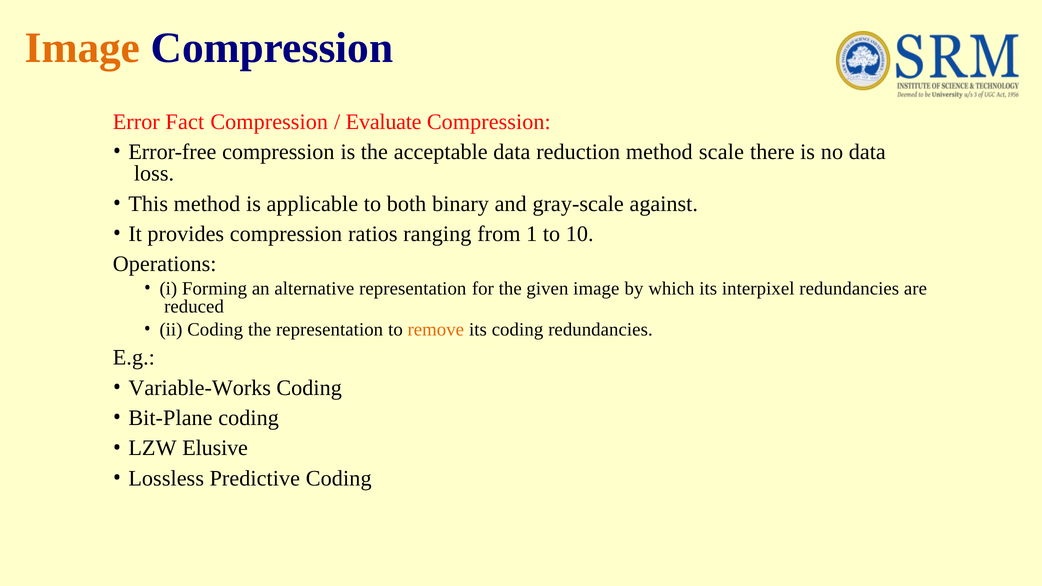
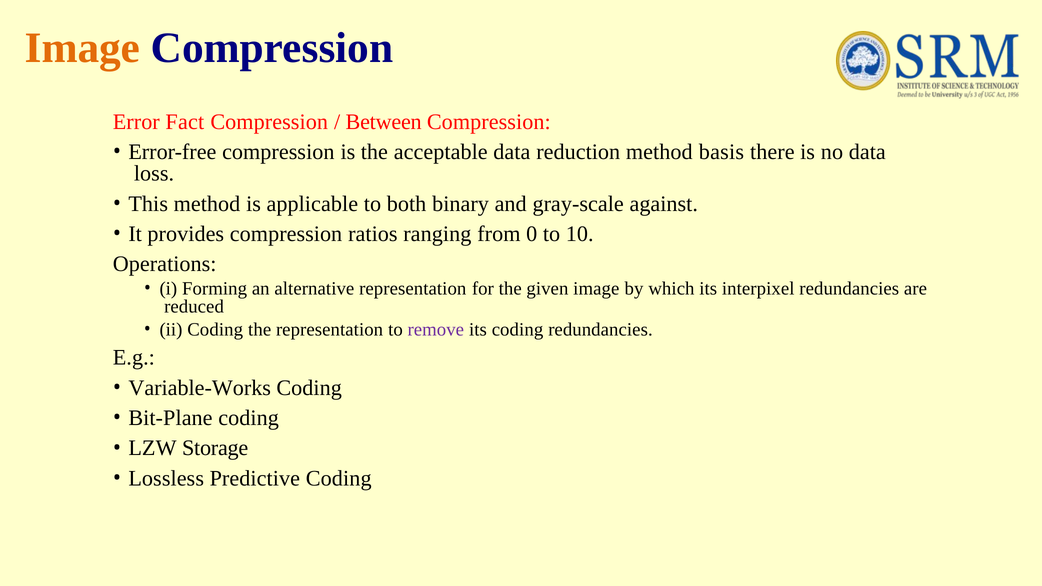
Evaluate: Evaluate -> Between
scale: scale -> basis
1: 1 -> 0
remove colour: orange -> purple
Elusive: Elusive -> Storage
